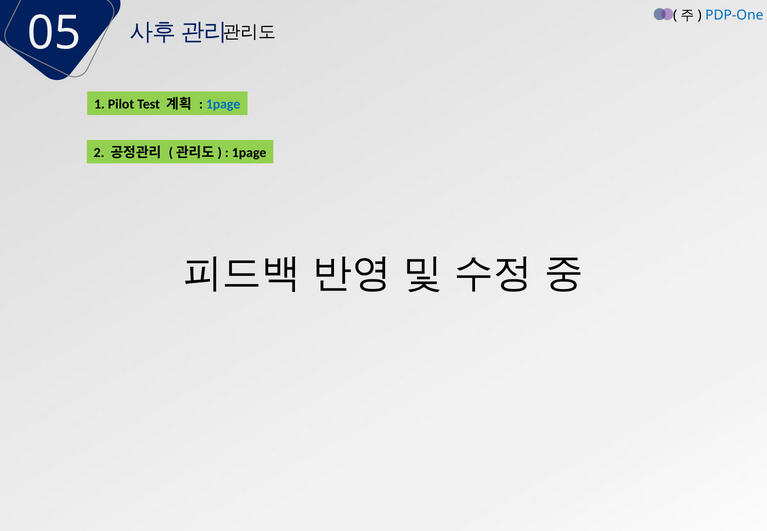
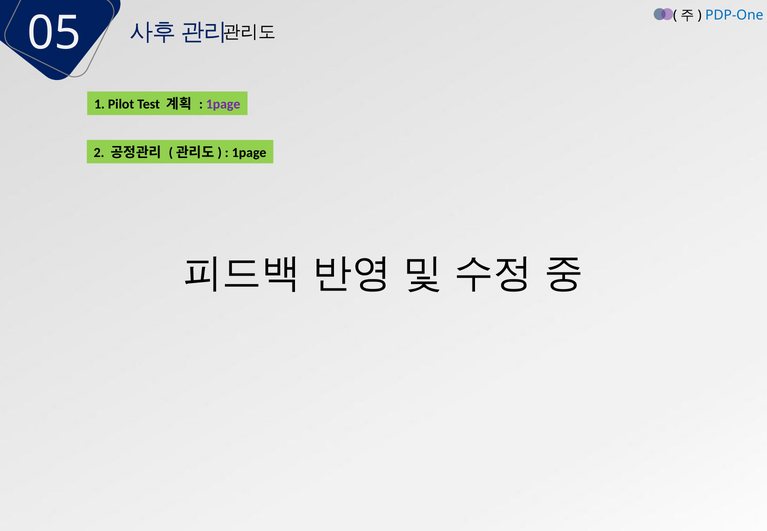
1page at (223, 104) colour: blue -> purple
